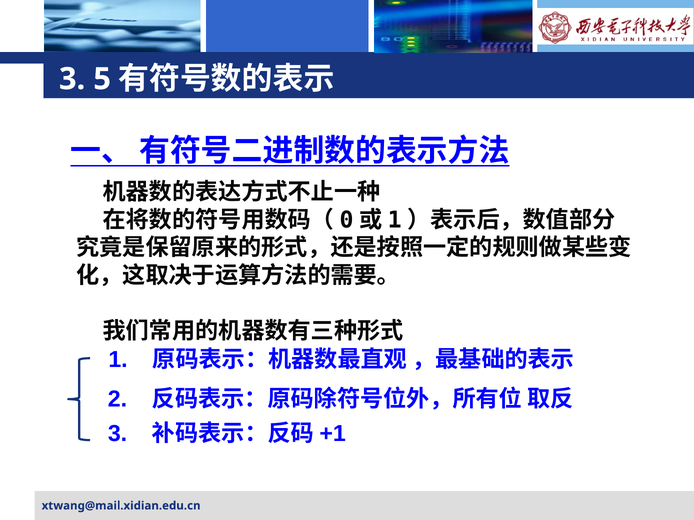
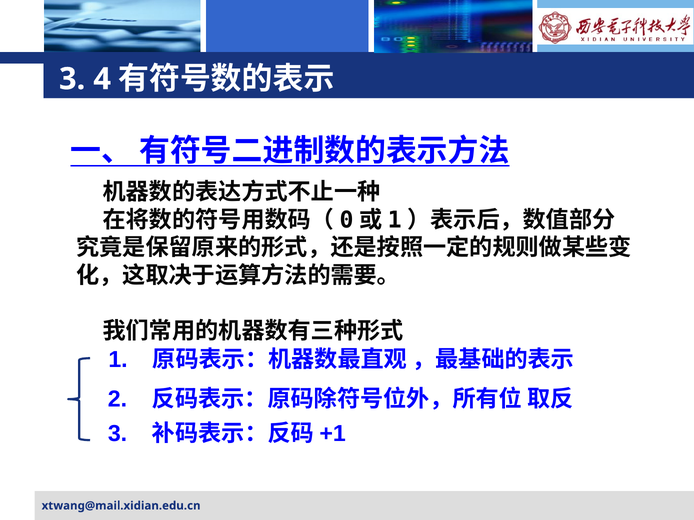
5: 5 -> 4
